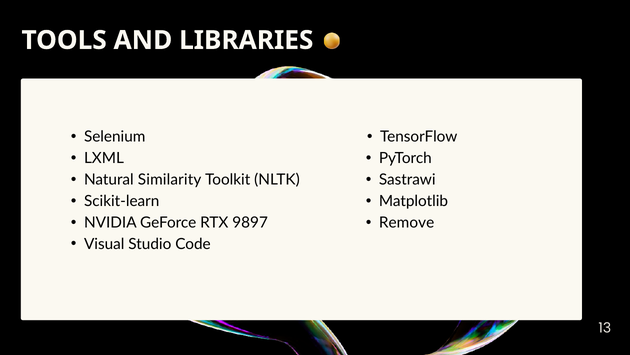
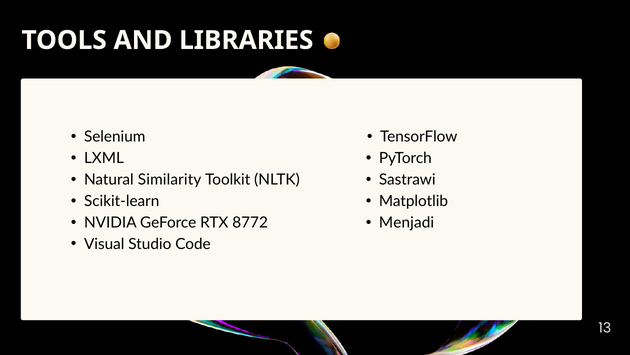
9897: 9897 -> 8772
Remove: Remove -> Menjadi
